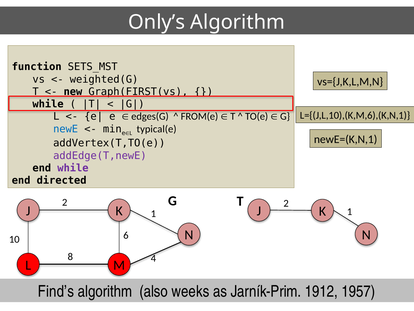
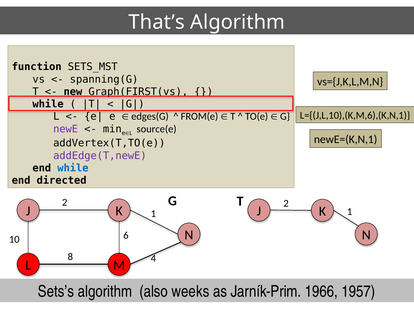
Only’s: Only’s -> That’s
weighted(G: weighted(G -> spanning(G
newE colour: blue -> purple
typical(e: typical(e -> source(e
while at (73, 168) colour: purple -> blue
Find’s: Find’s -> Sets’s
1912: 1912 -> 1966
